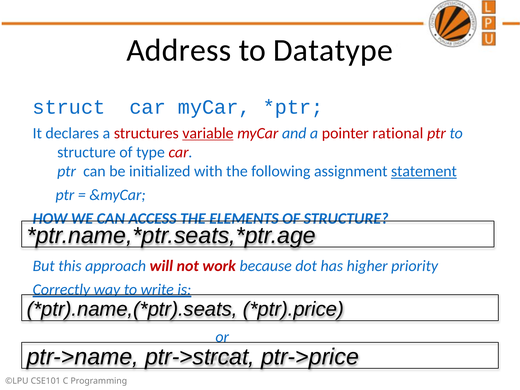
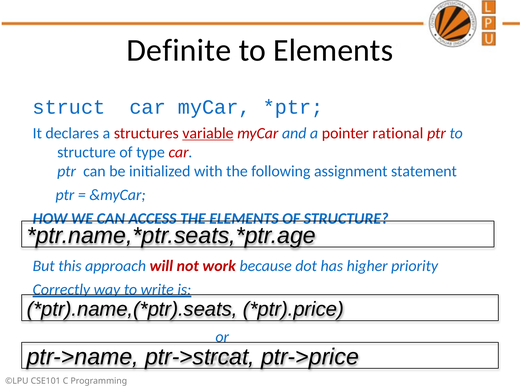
Address: Address -> Definite
to Datatype: Datatype -> Elements
statement underline: present -> none
